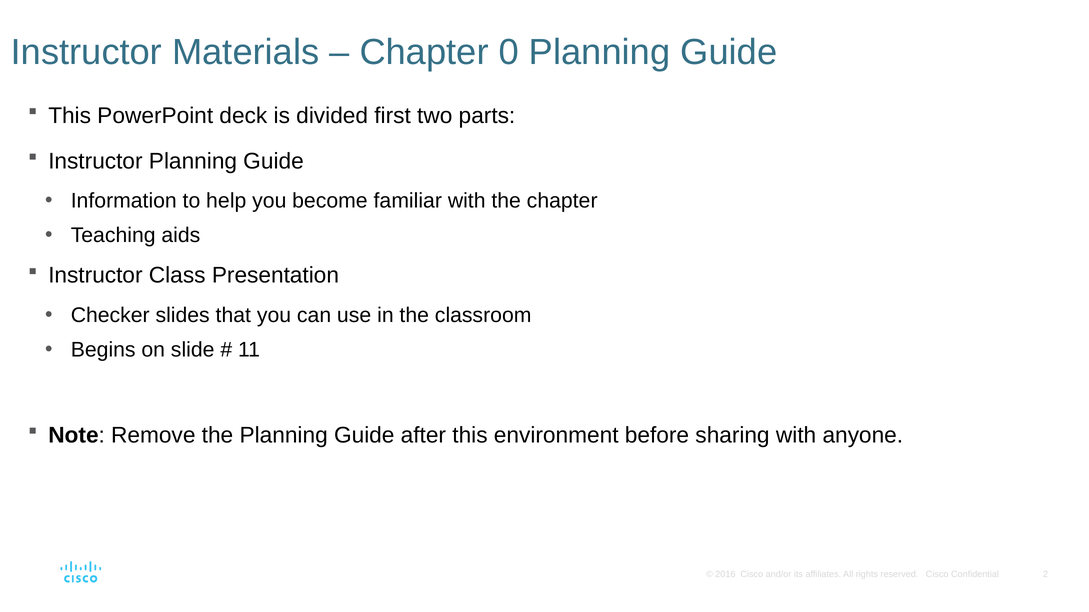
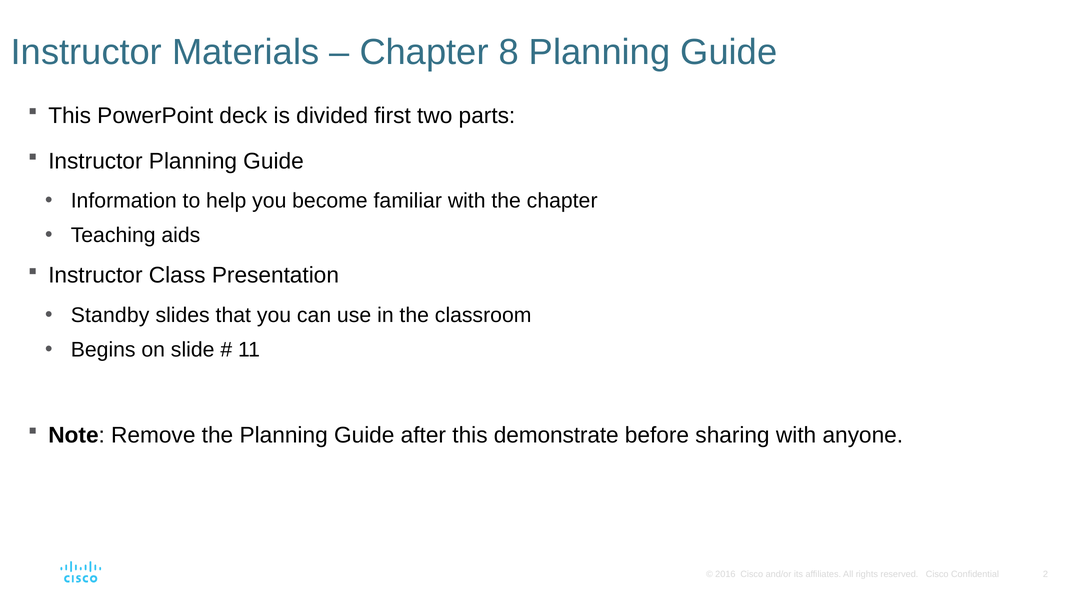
0: 0 -> 8
Checker: Checker -> Standby
environment: environment -> demonstrate
